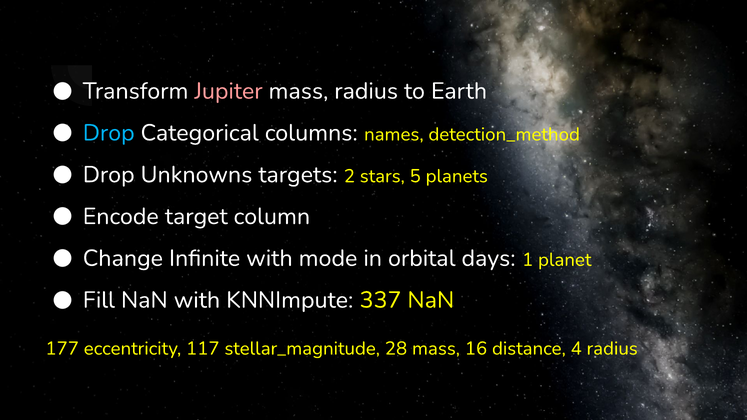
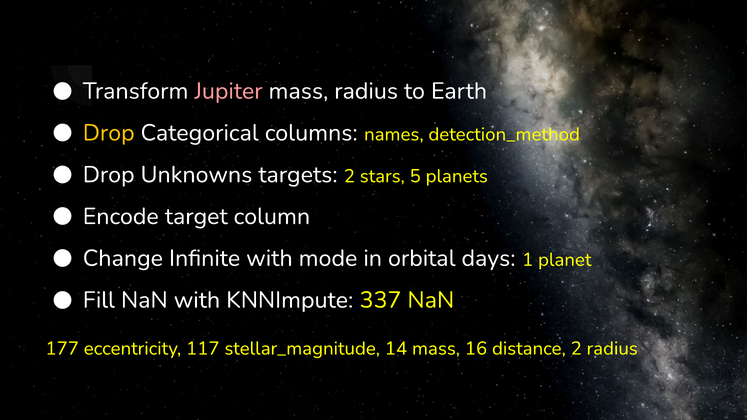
Drop at (109, 133) colour: light blue -> yellow
28: 28 -> 14
distance 4: 4 -> 2
